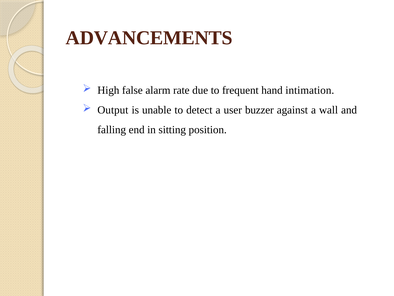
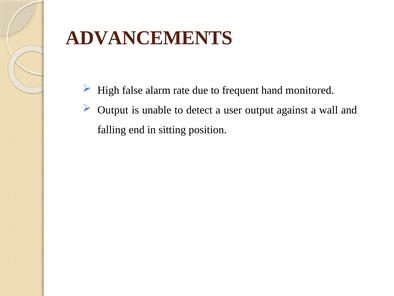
intimation: intimation -> monitored
user buzzer: buzzer -> output
